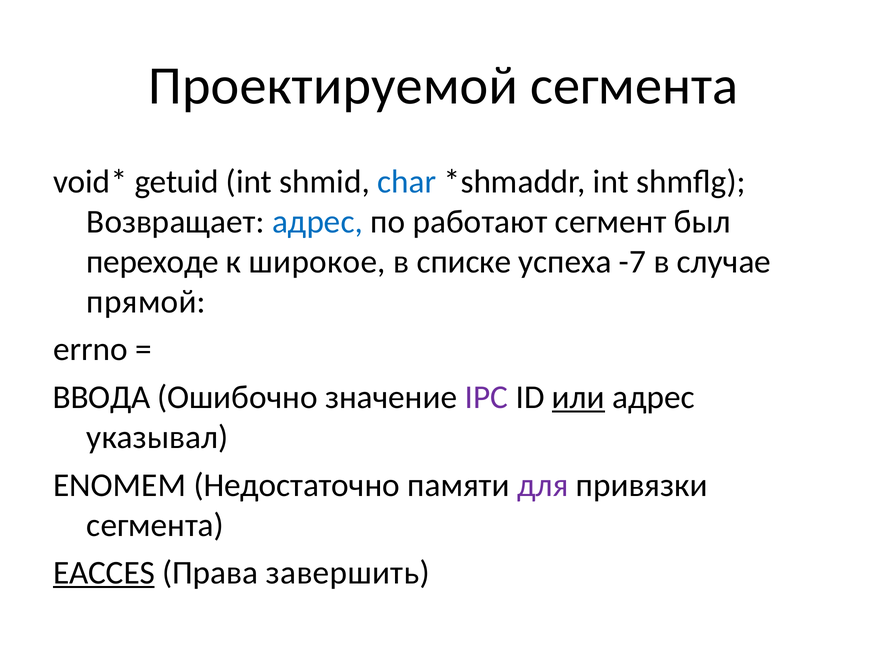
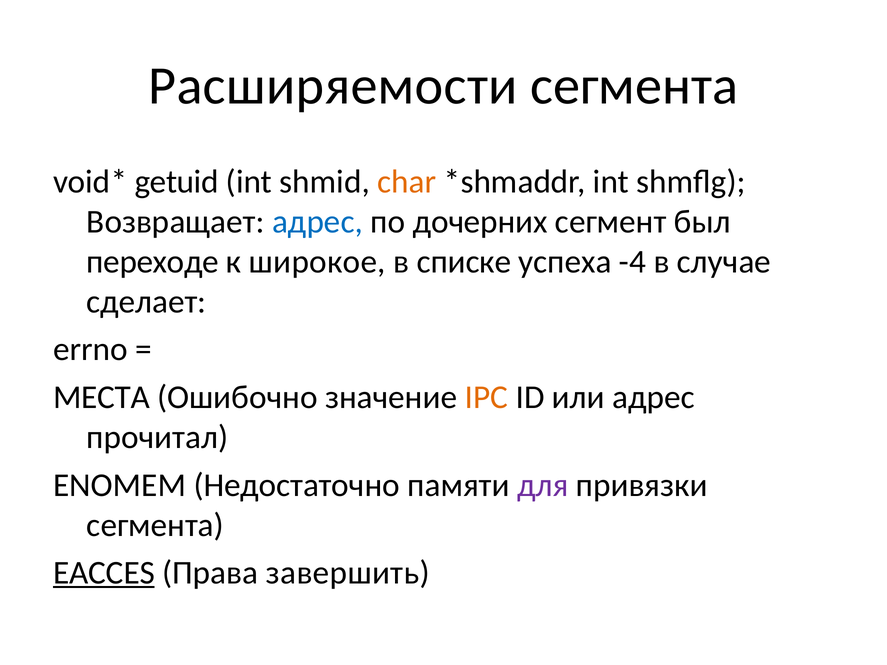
Проектируемой: Проектируемой -> Расширяемости
char colour: blue -> orange
работают: работают -> дочерних
-7: -7 -> -4
прямой: прямой -> сделает
ВВОДА: ВВОДА -> МЕСТА
IPC colour: purple -> orange
или underline: present -> none
указывал: указывал -> прочитал
